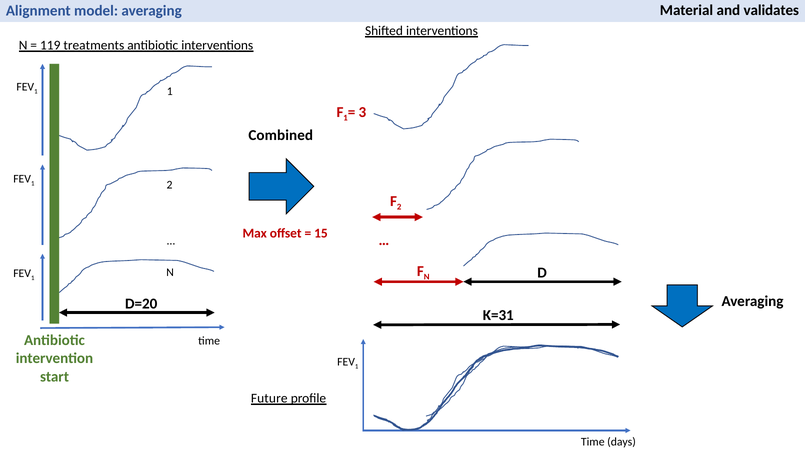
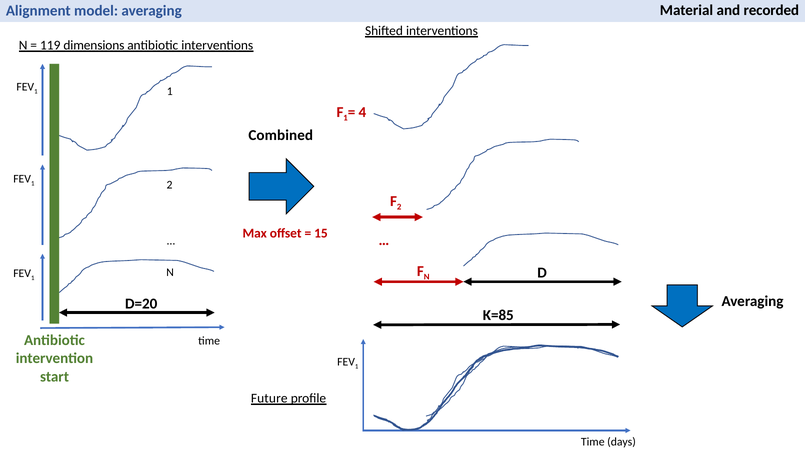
validates: validates -> recorded
treatments: treatments -> dimensions
3: 3 -> 4
K=31: K=31 -> K=85
